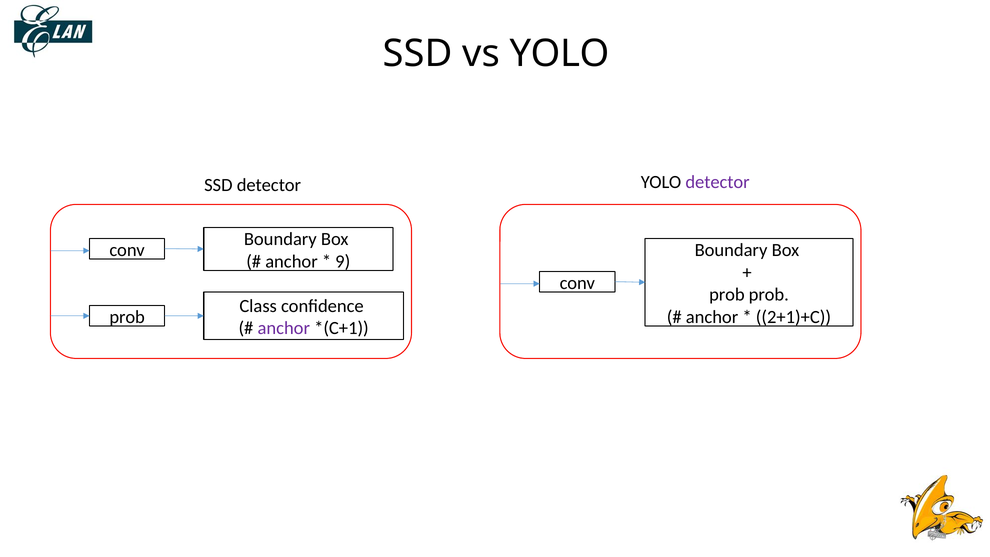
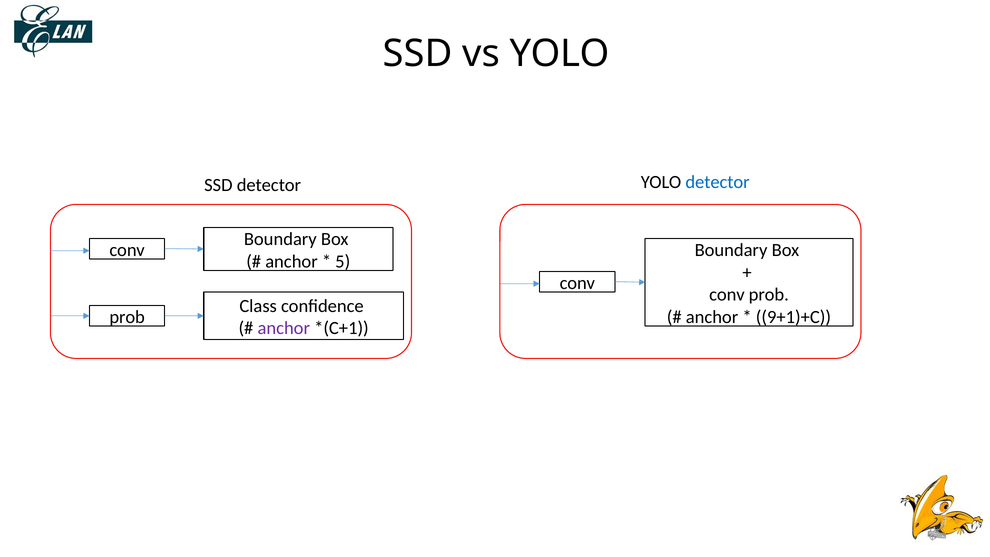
detector at (718, 182) colour: purple -> blue
9: 9 -> 5
prob at (727, 295): prob -> conv
2+1)+C: 2+1)+C -> 9+1)+C
